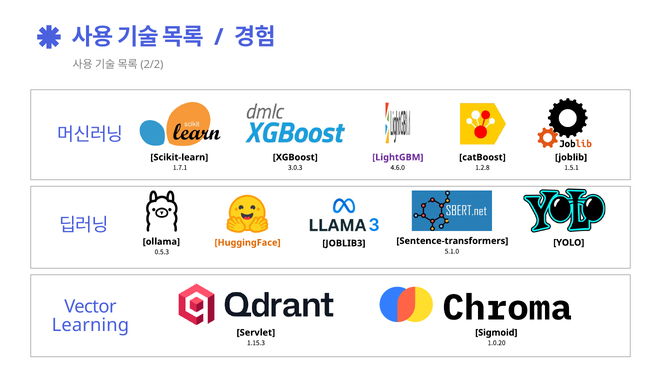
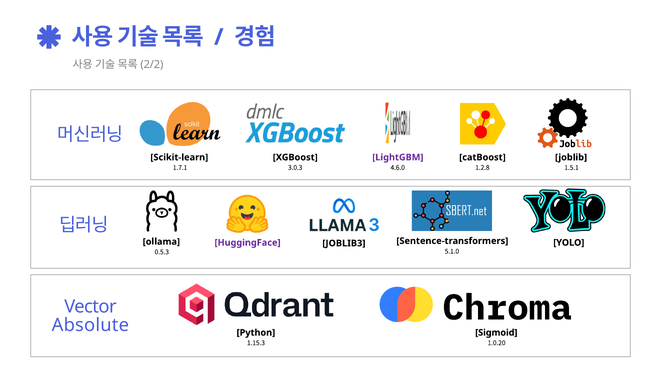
HuggingFace colour: orange -> purple
Learning: Learning -> Absolute
Servlet: Servlet -> Python
